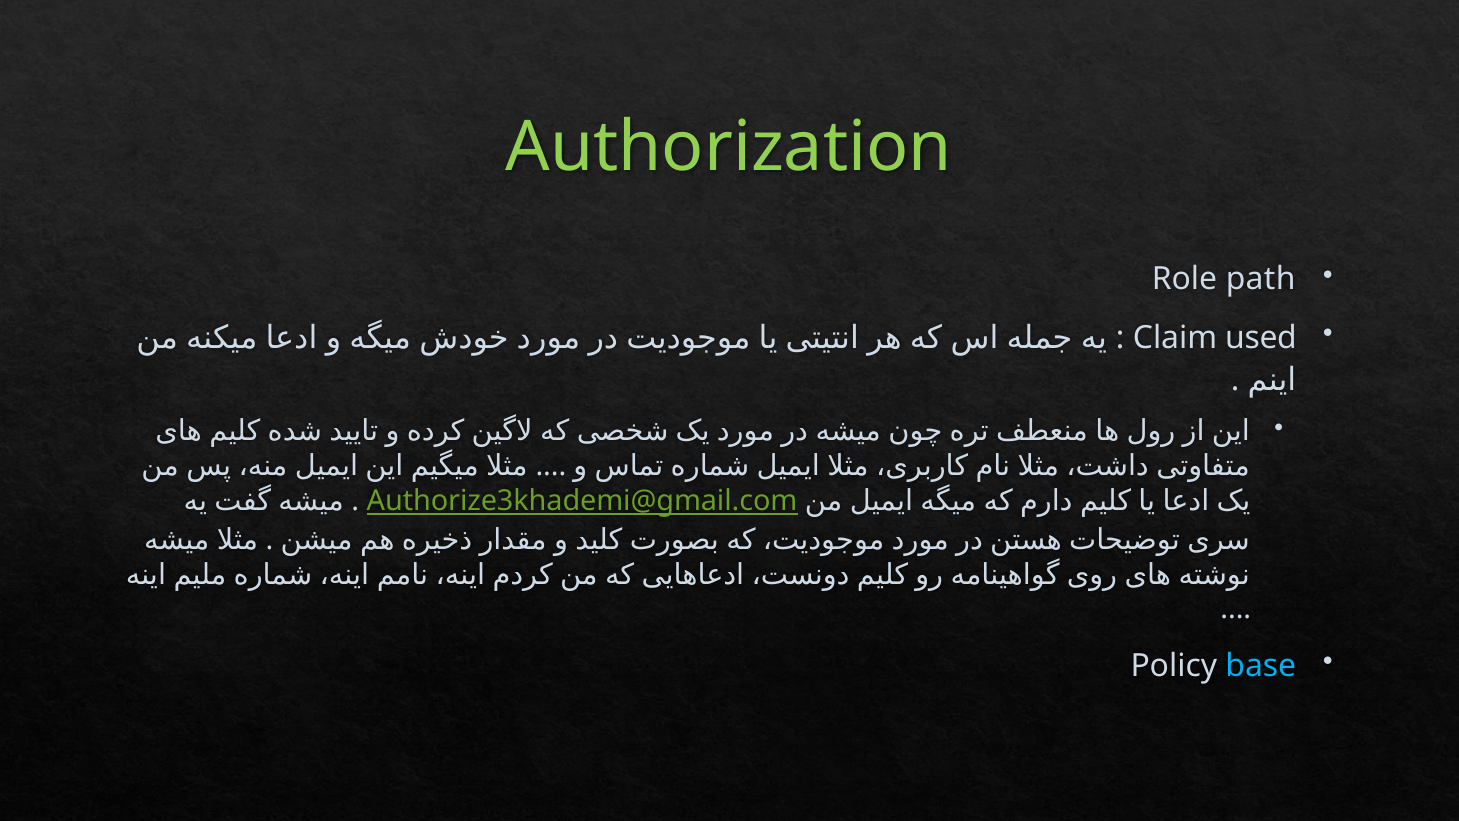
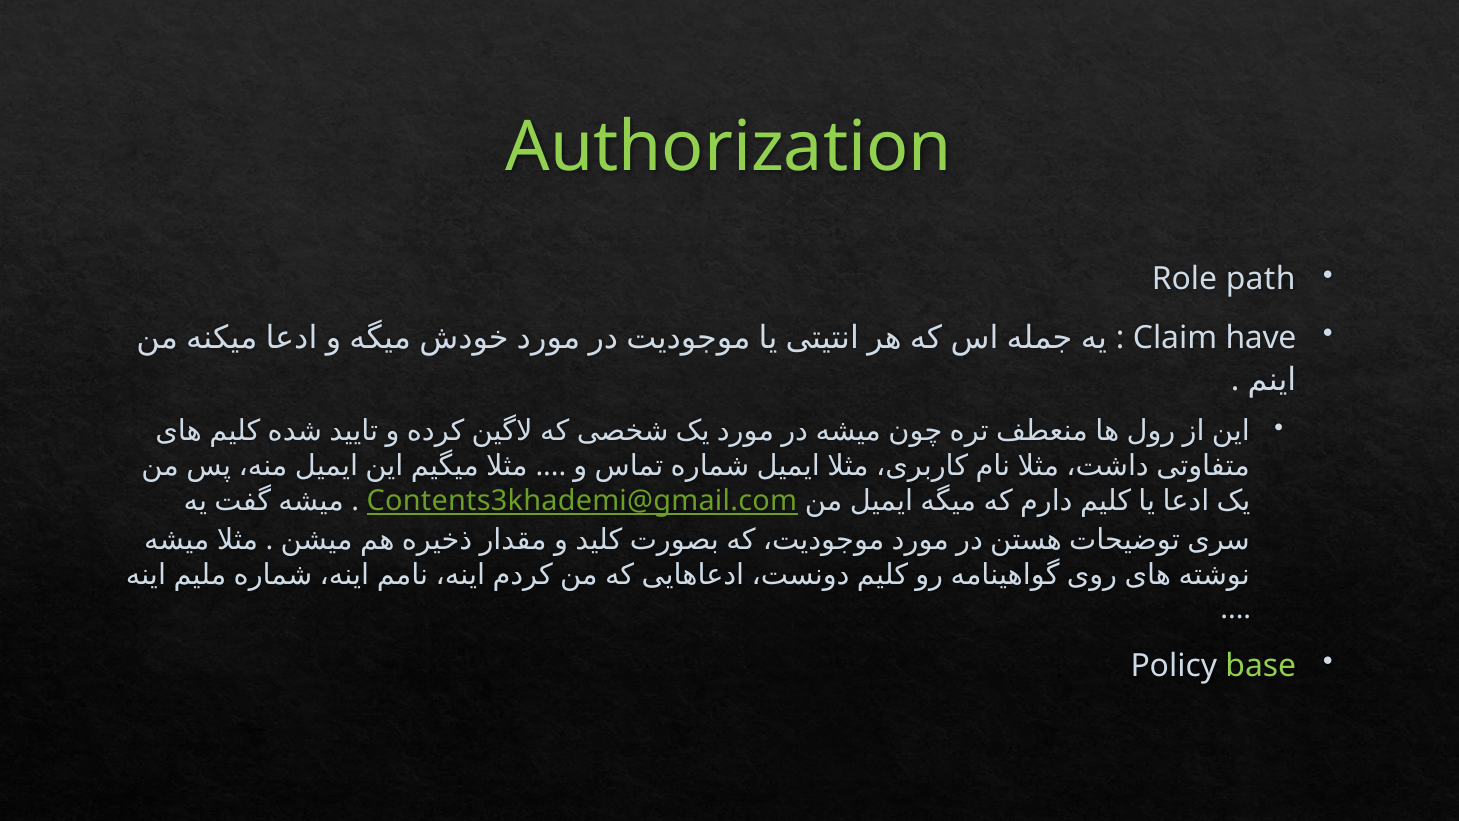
used: used -> have
Authorize3khademi@gmail.com: Authorize3khademi@gmail.com -> Contents3khademi@gmail.com
base colour: light blue -> light green
